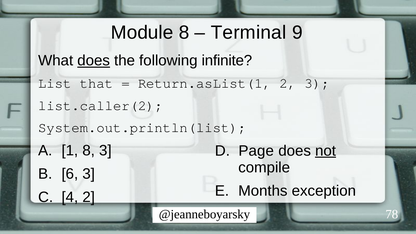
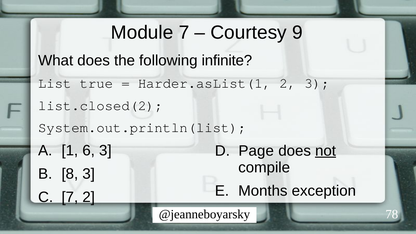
Module 8: 8 -> 7
Terminal: Terminal -> Courtesy
does at (94, 61) underline: present -> none
that: that -> true
Return.asList(1: Return.asList(1 -> Harder.asList(1
list.caller(2: list.caller(2 -> list.closed(2
1 8: 8 -> 6
6: 6 -> 8
4 at (70, 197): 4 -> 7
